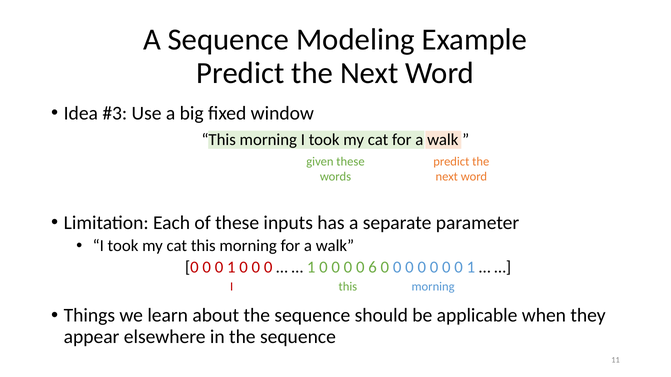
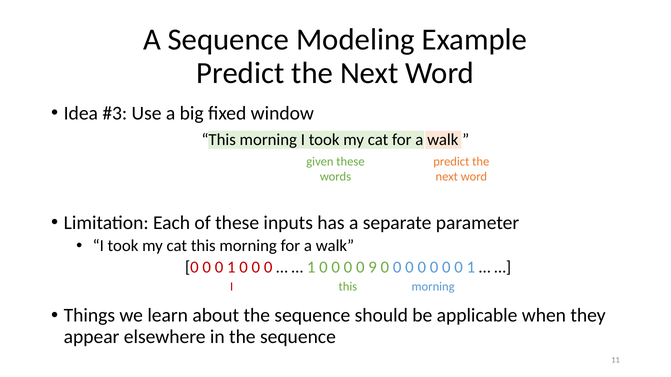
6: 6 -> 9
